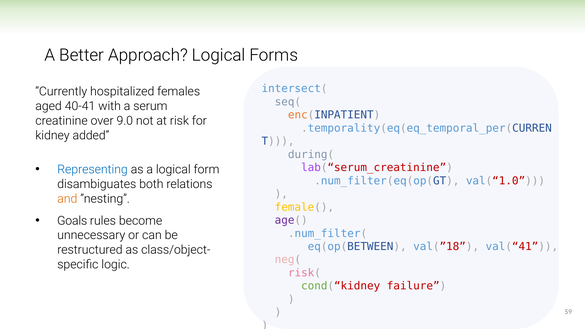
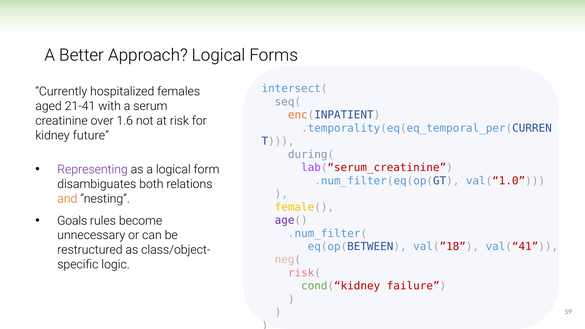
40-41: 40-41 -> 21-41
9.0: 9.0 -> 1.6
added: added -> future
Representing colour: blue -> purple
